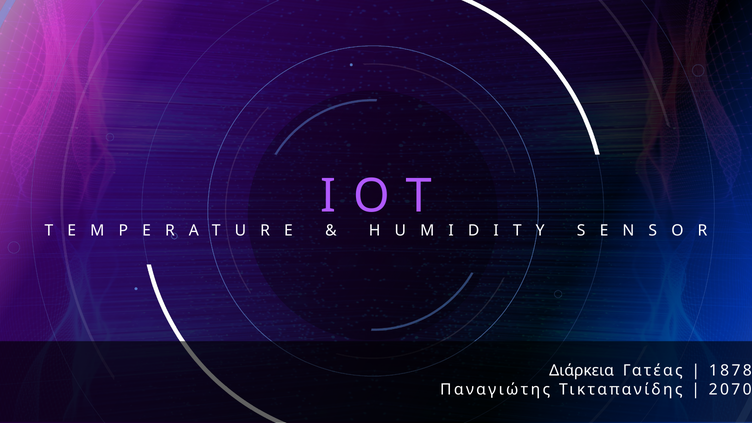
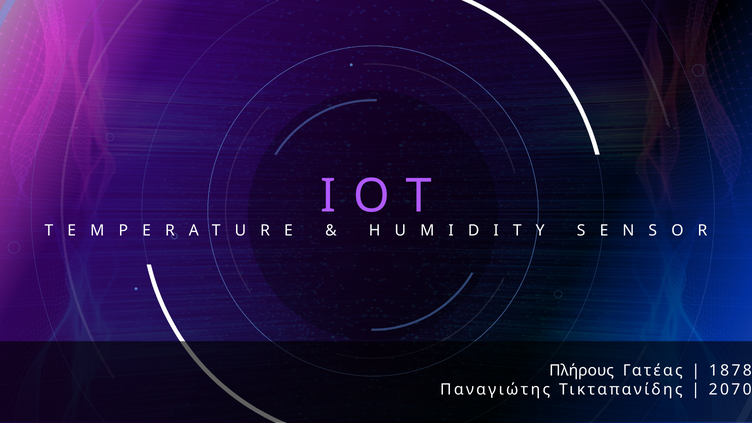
Διάρκεια: Διάρκεια -> Πλήρους
